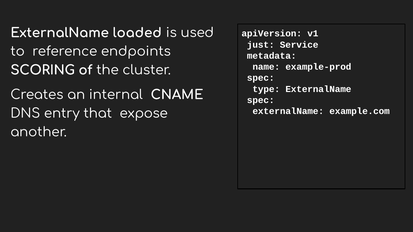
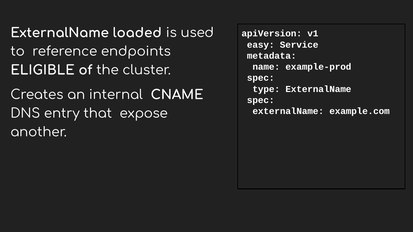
just: just -> easy
SCORING: SCORING -> ELIGIBLE
